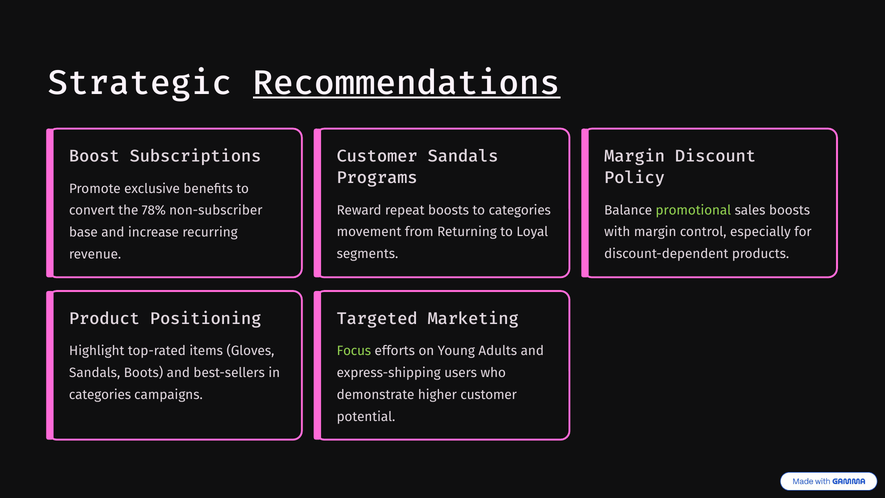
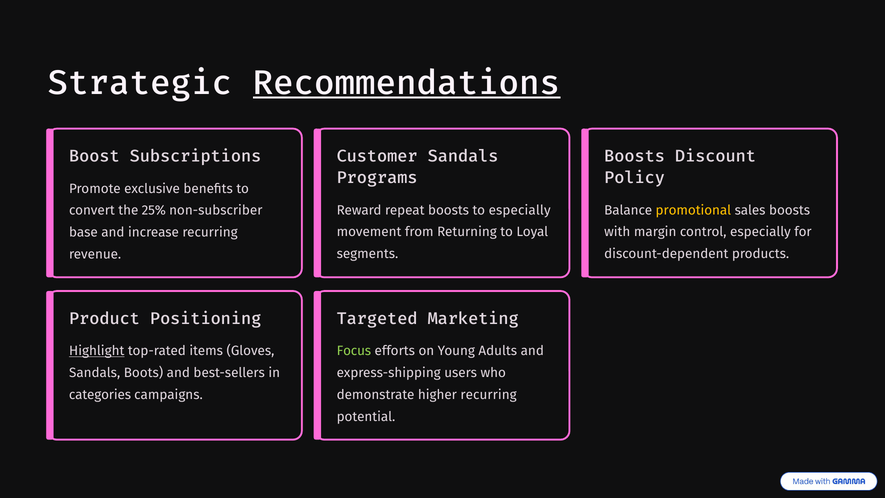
Margin at (635, 156): Margin -> Boosts
to categories: categories -> especially
promotional colour: light green -> yellow
78%: 78% -> 25%
Highlight underline: none -> present
higher customer: customer -> recurring
